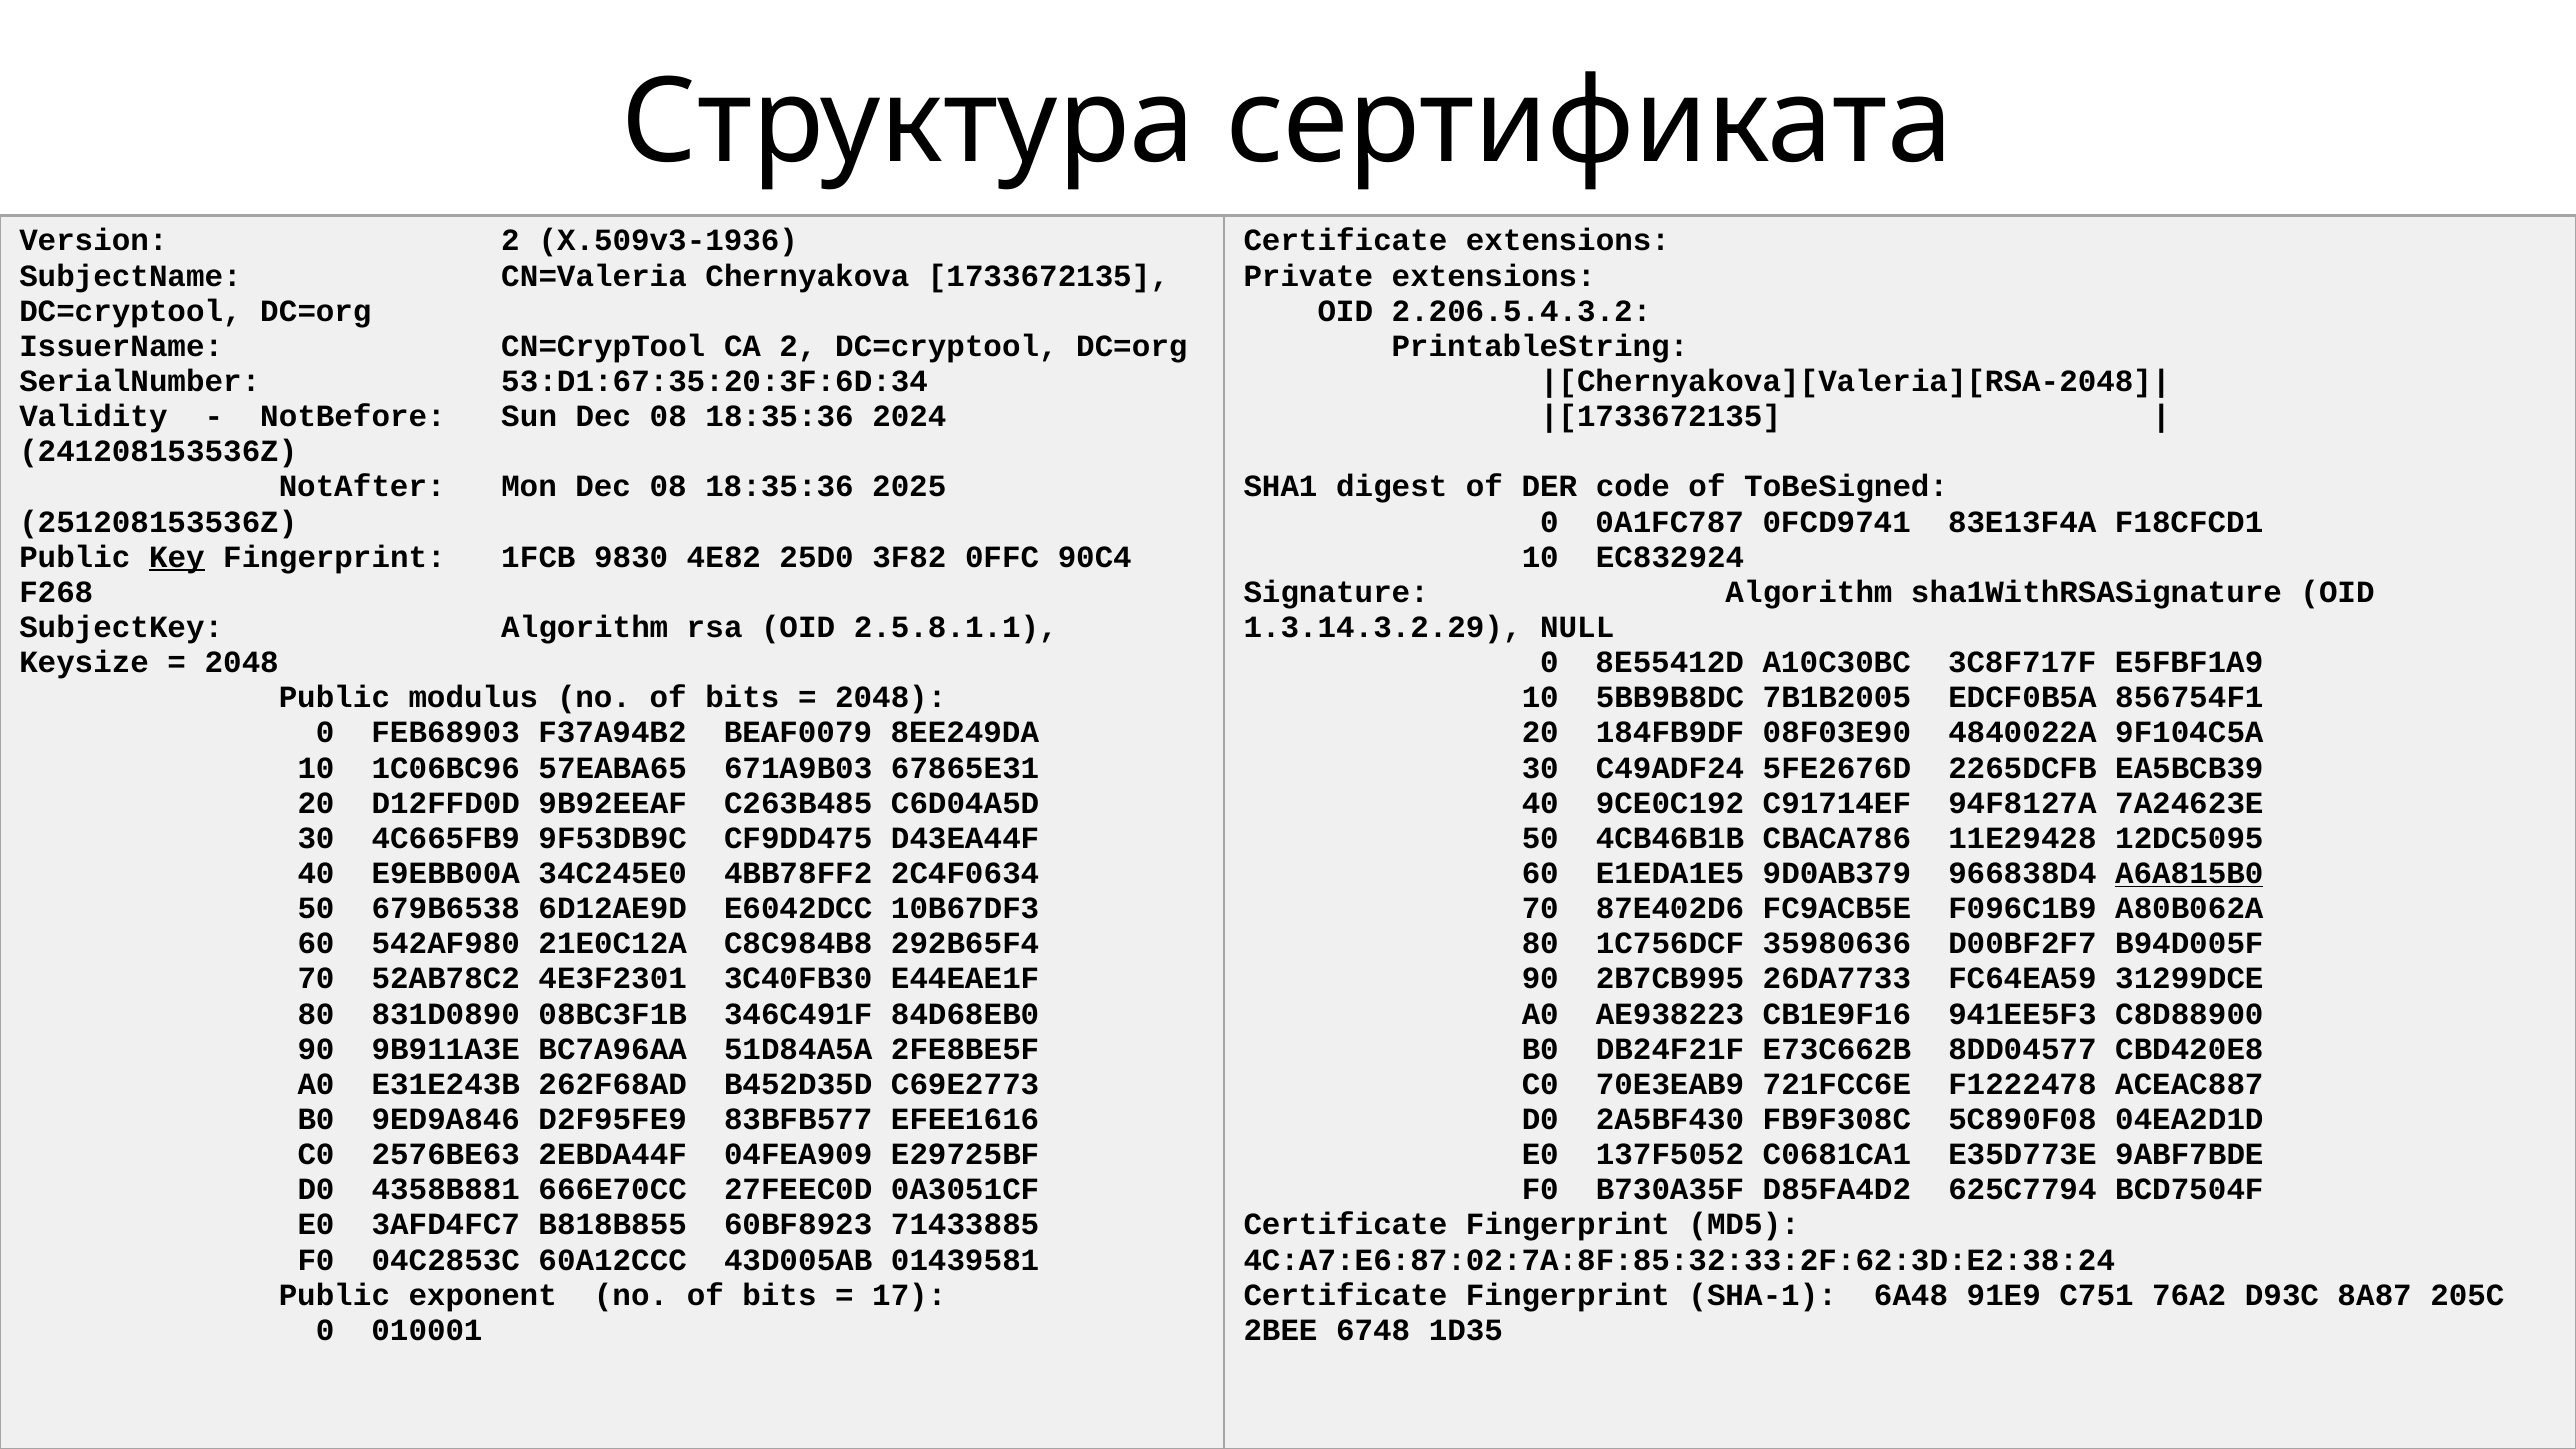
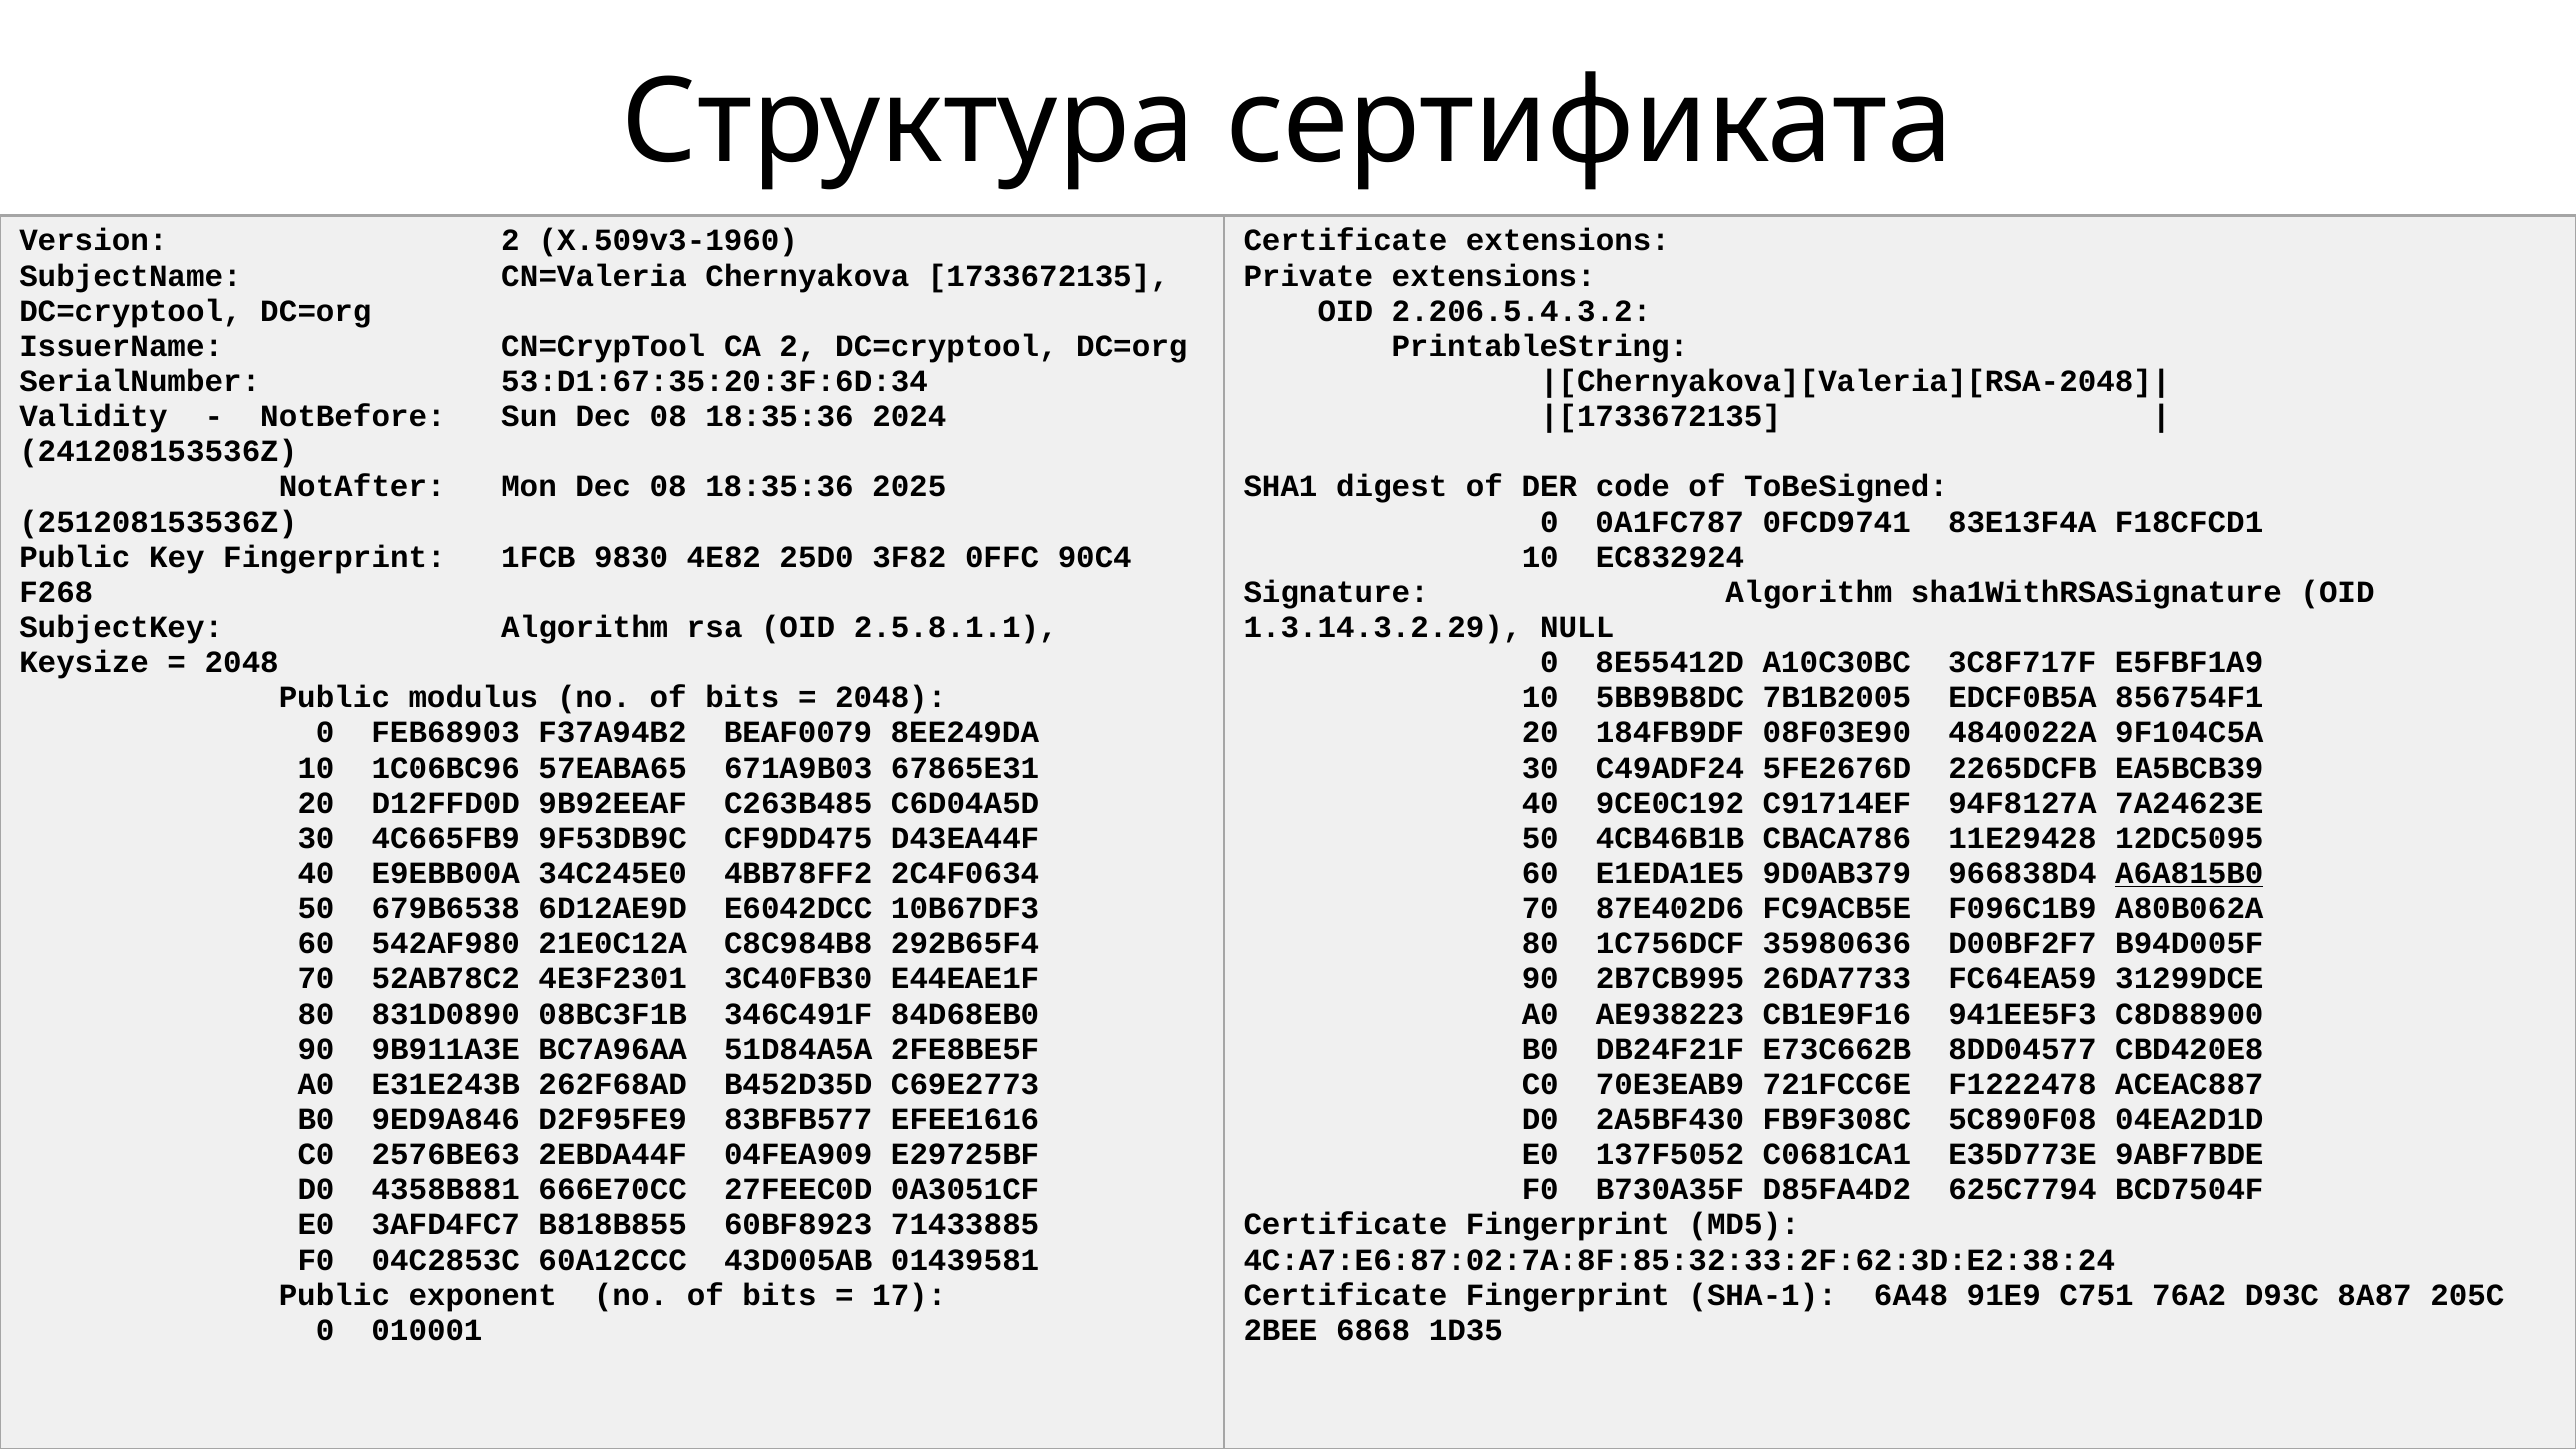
X.509v3-1936: X.509v3-1936 -> X.509v3-1960
Key underline: present -> none
6748: 6748 -> 6868
